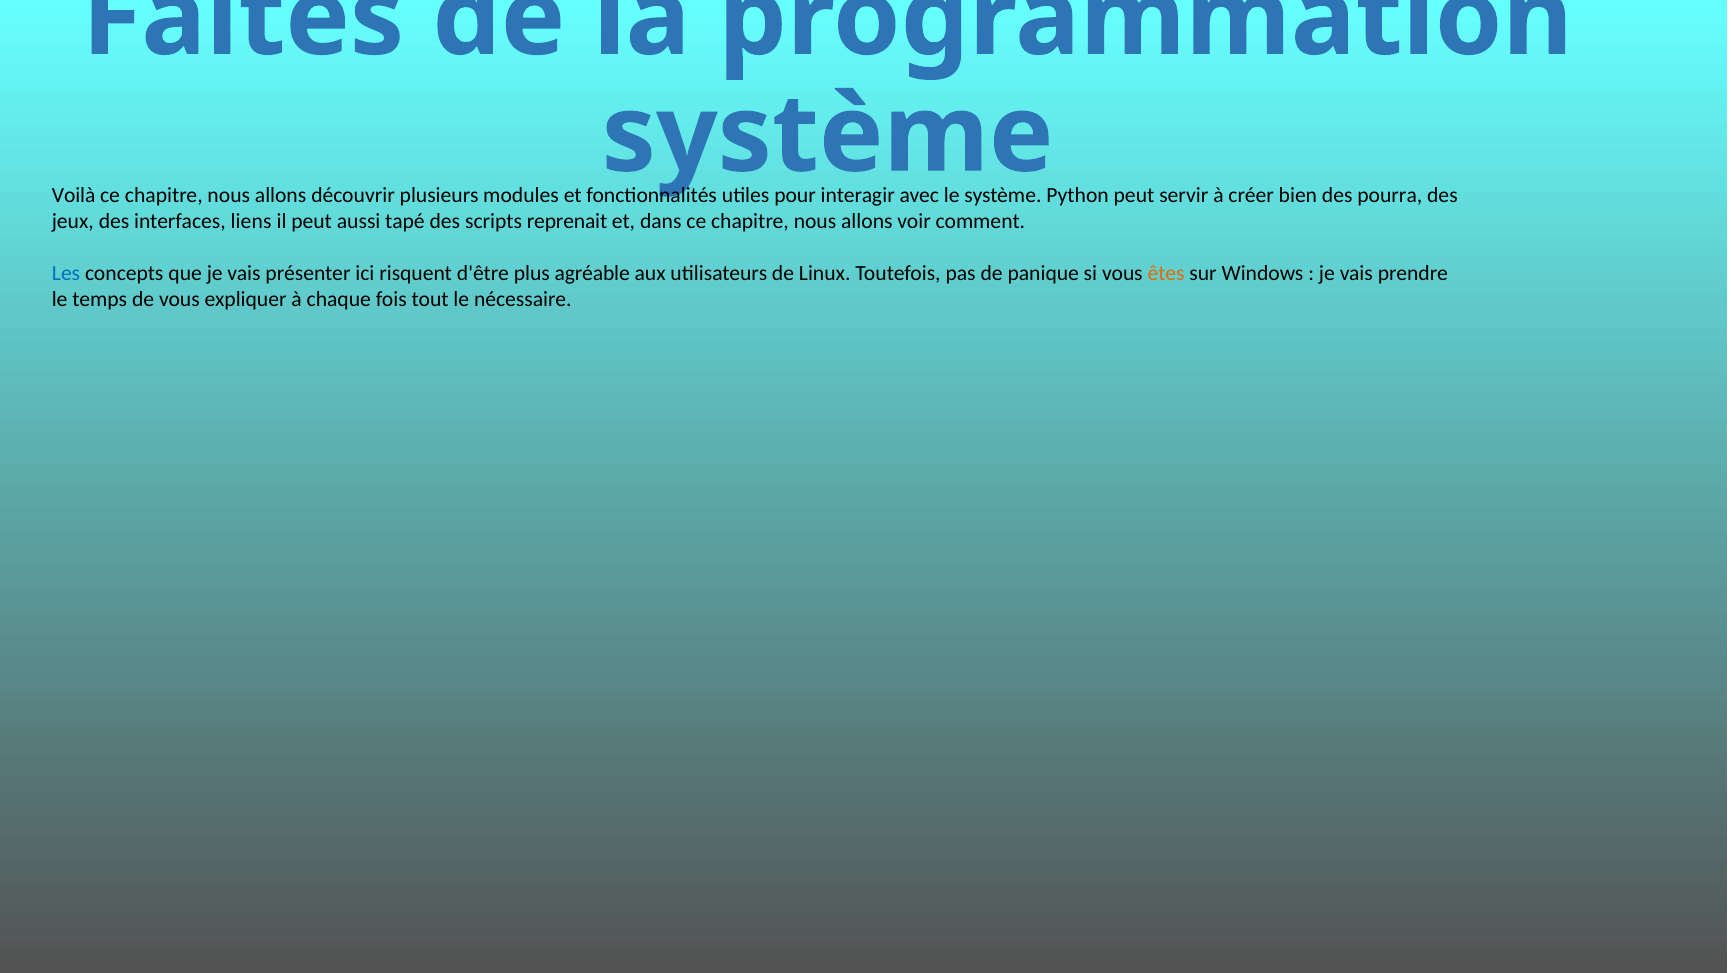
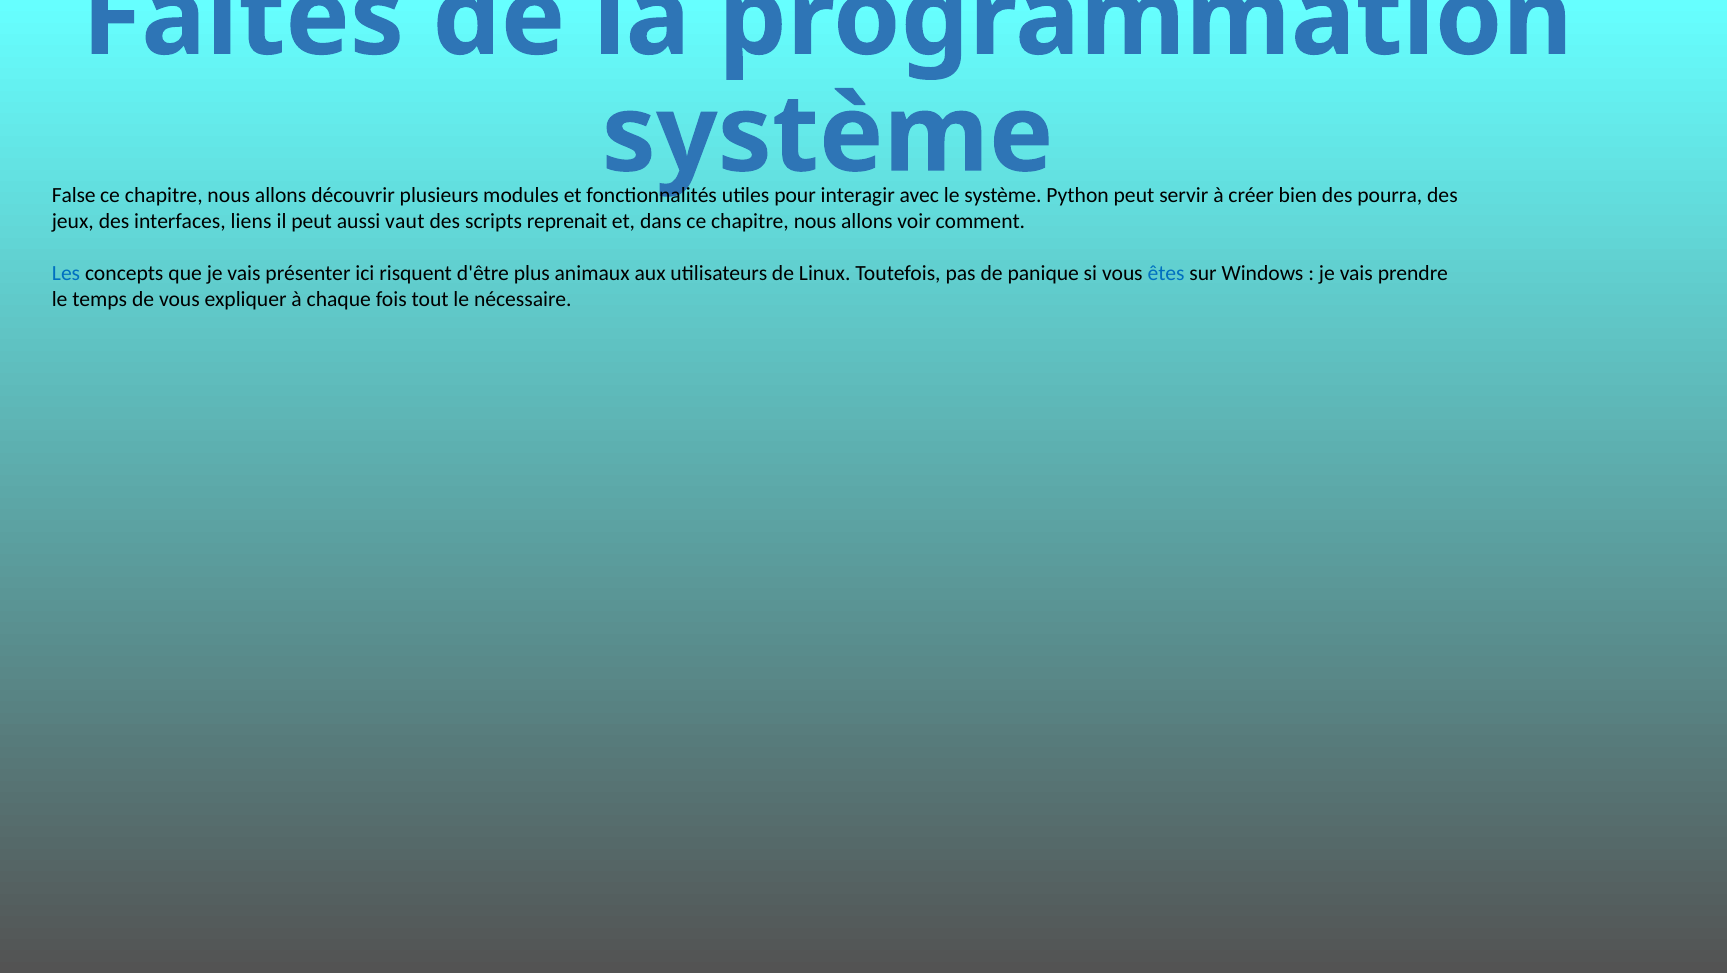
Voilà: Voilà -> False
tapé: tapé -> vaut
agréable: agréable -> animaux
êtes colour: orange -> blue
